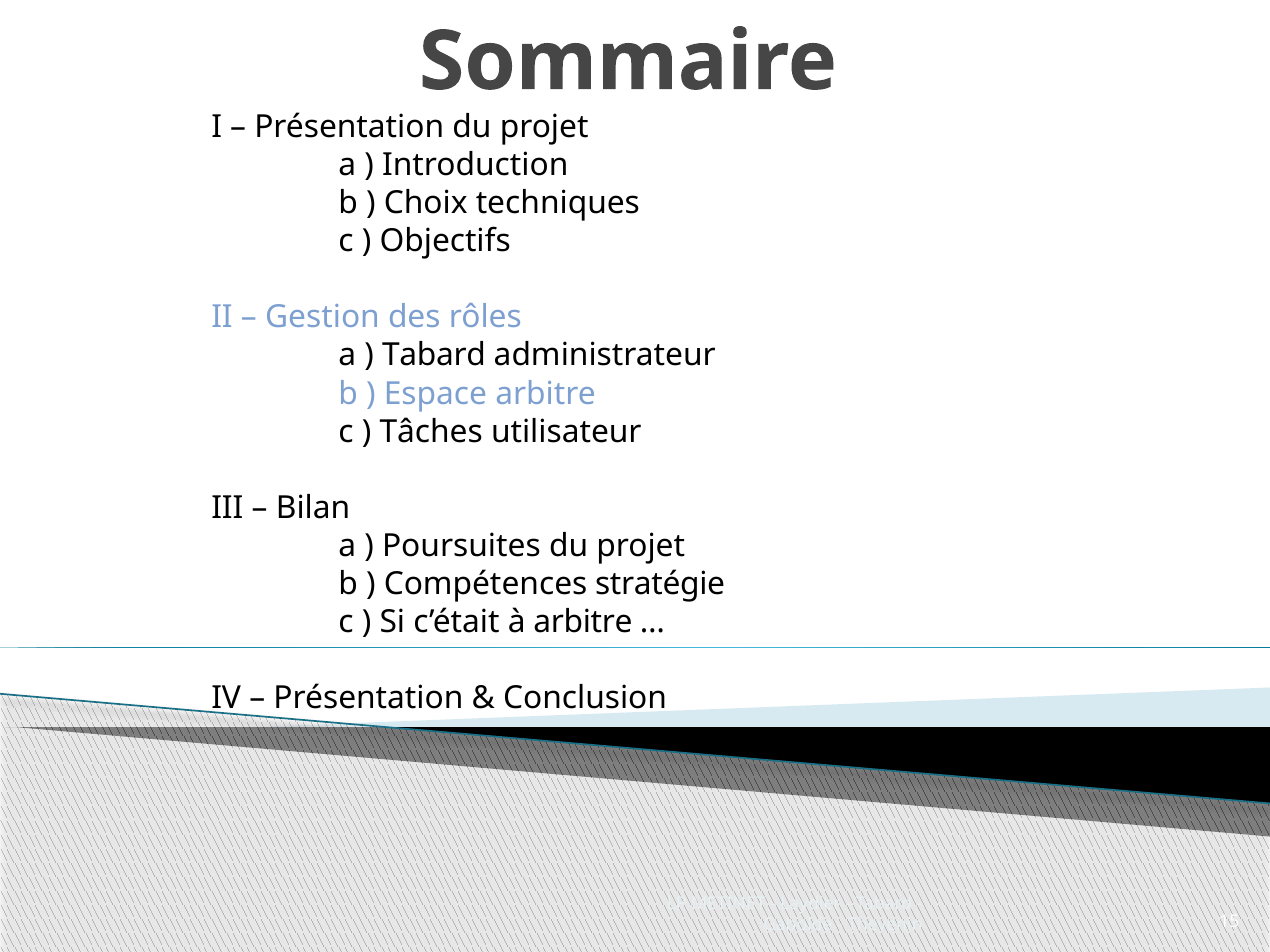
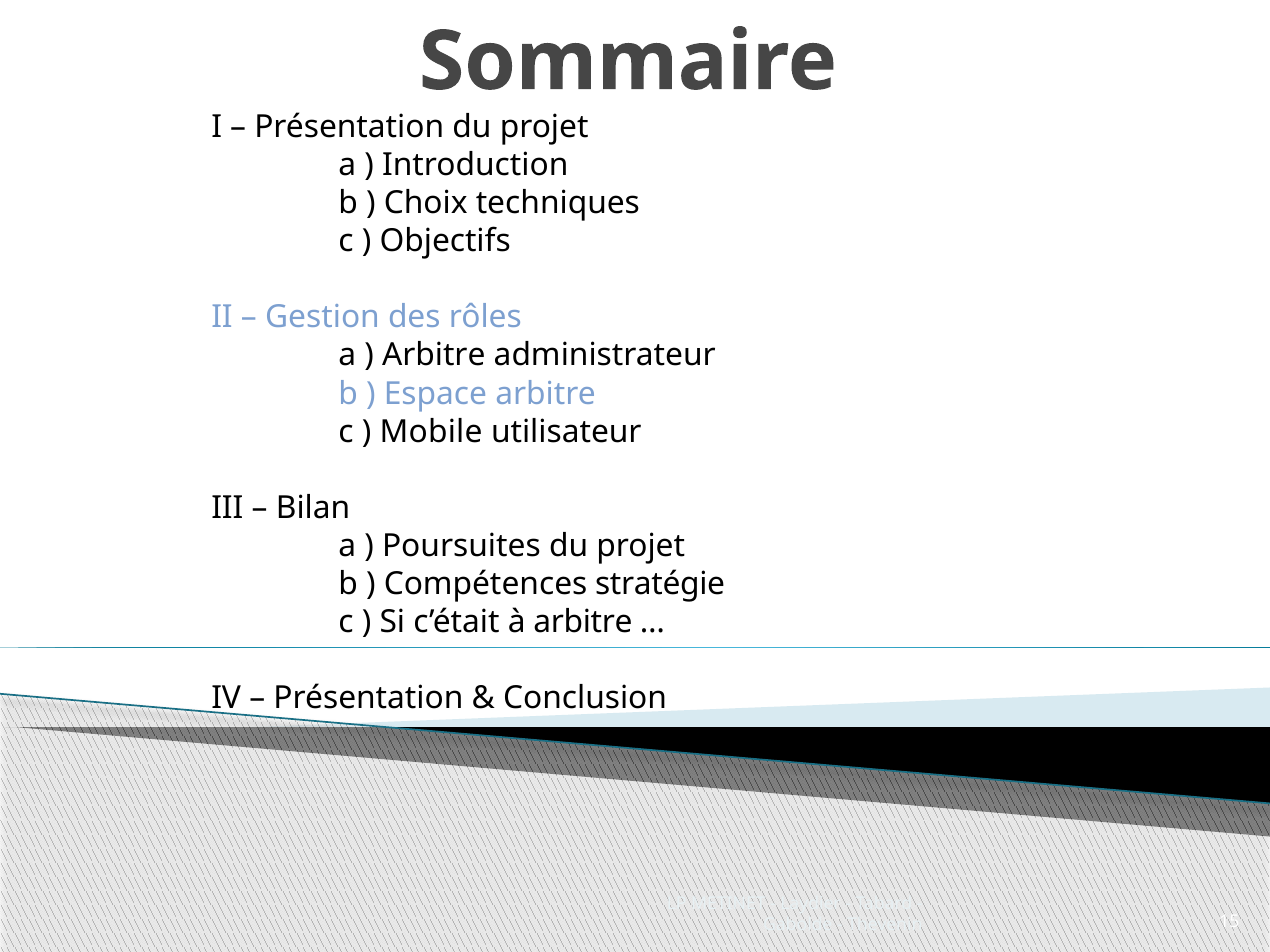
Tabard at (434, 356): Tabard -> Arbitre
Tâches: Tâches -> Mobile
